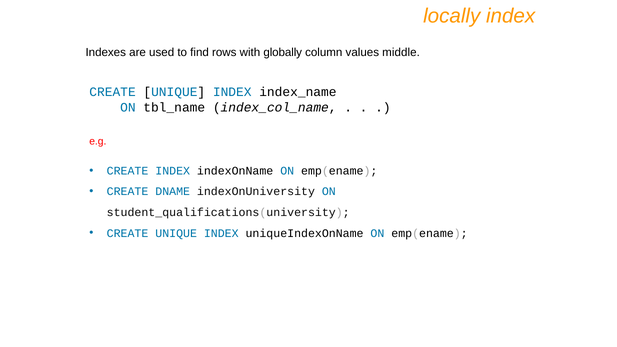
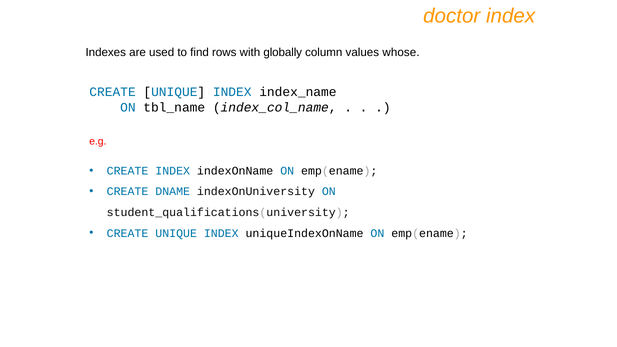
locally: locally -> doctor
middle: middle -> whose
